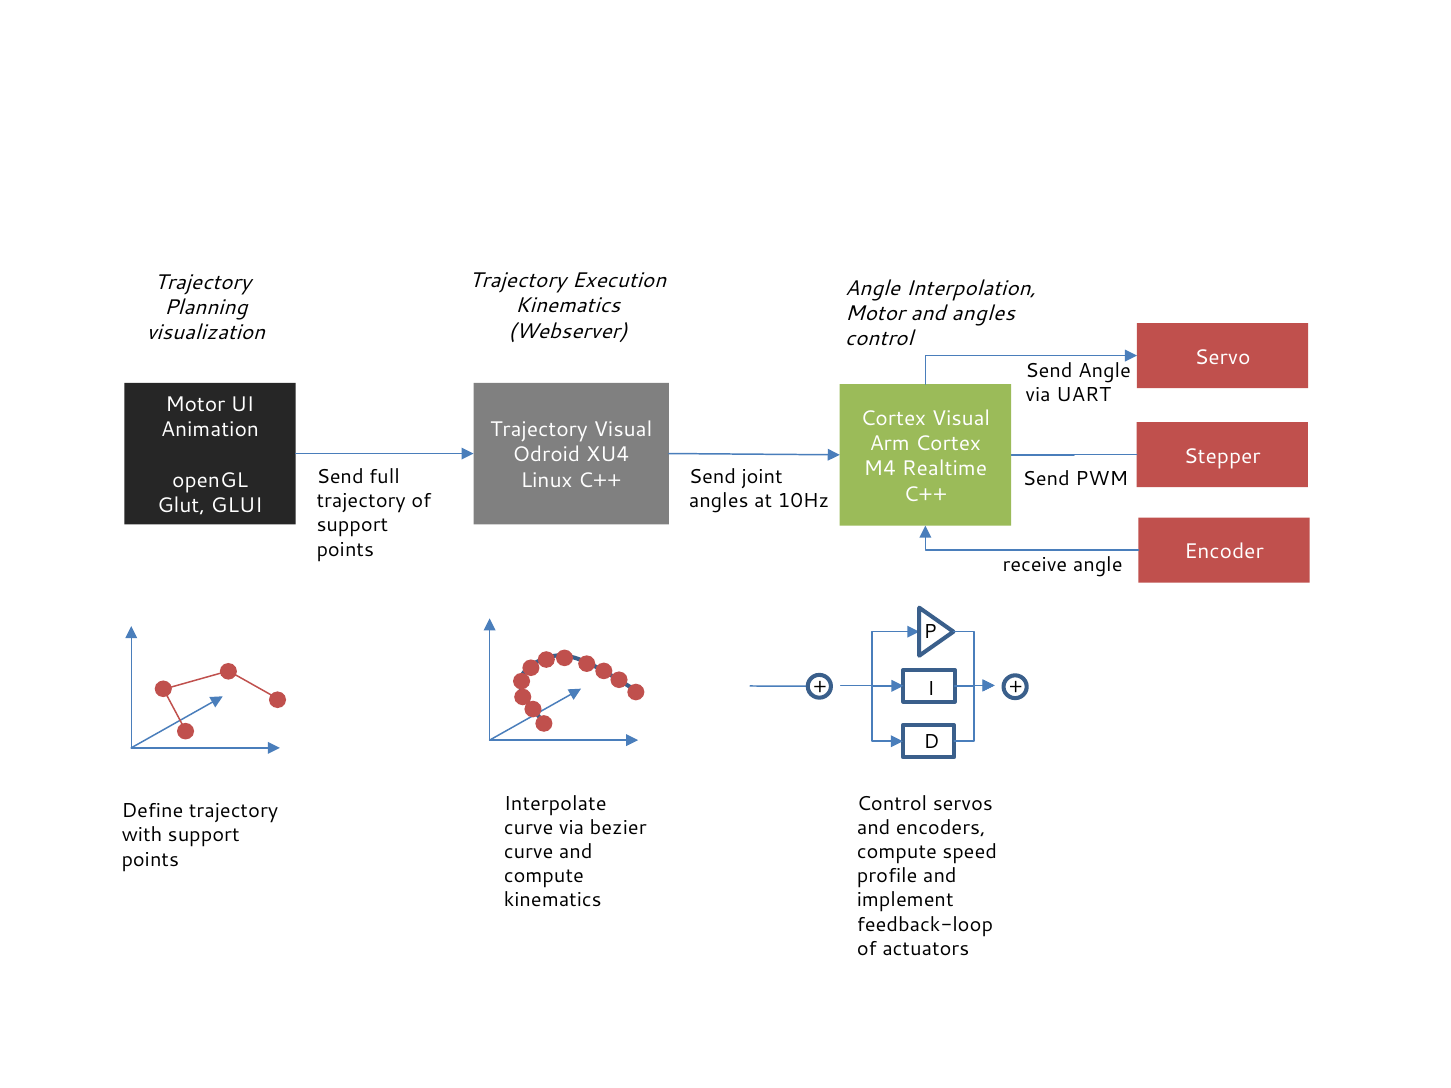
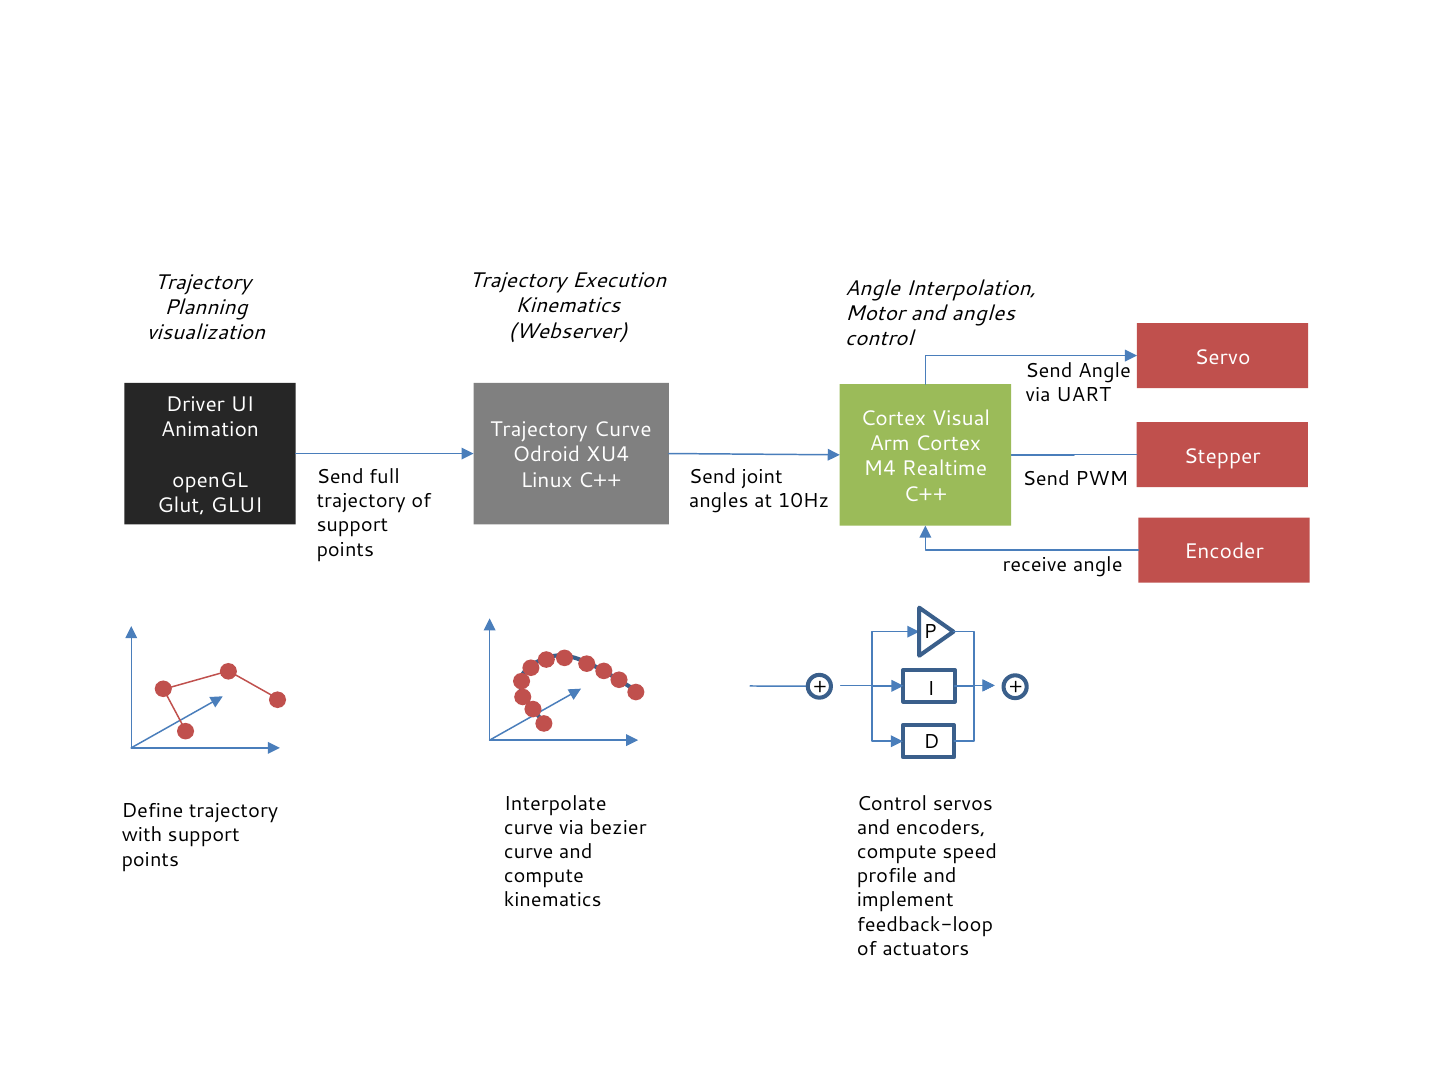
Motor at (195, 404): Motor -> Driver
Trajectory Visual: Visual -> Curve
